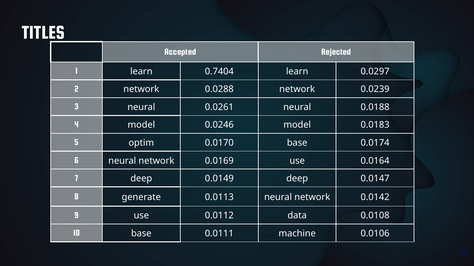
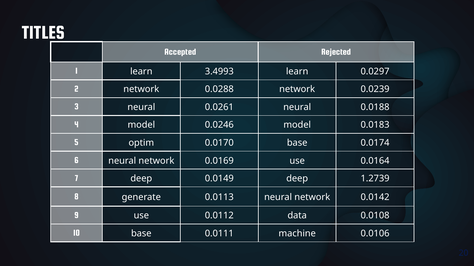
0.7404: 0.7404 -> 3.4993
0.0147: 0.0147 -> 1.2739
